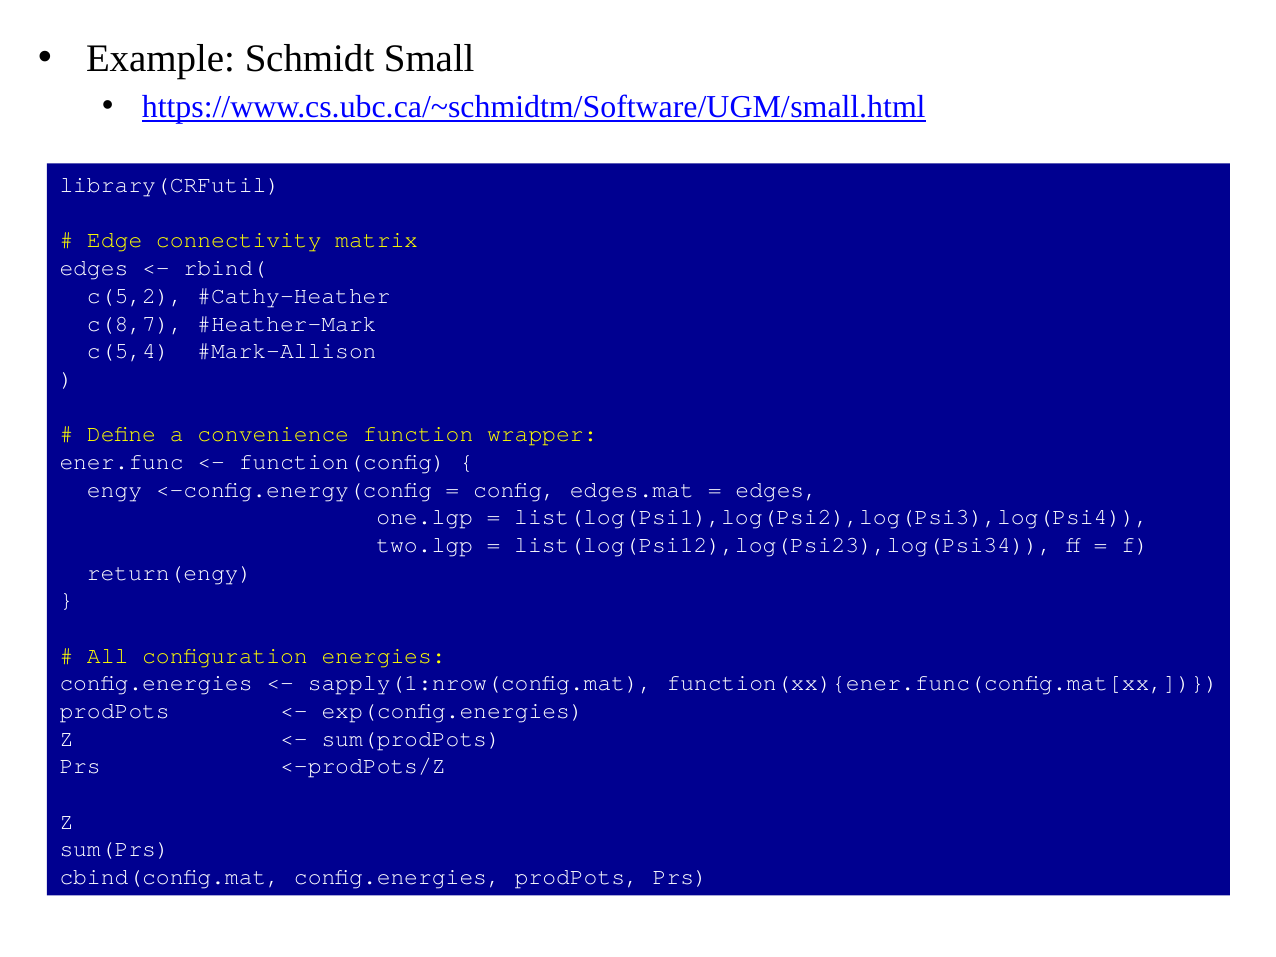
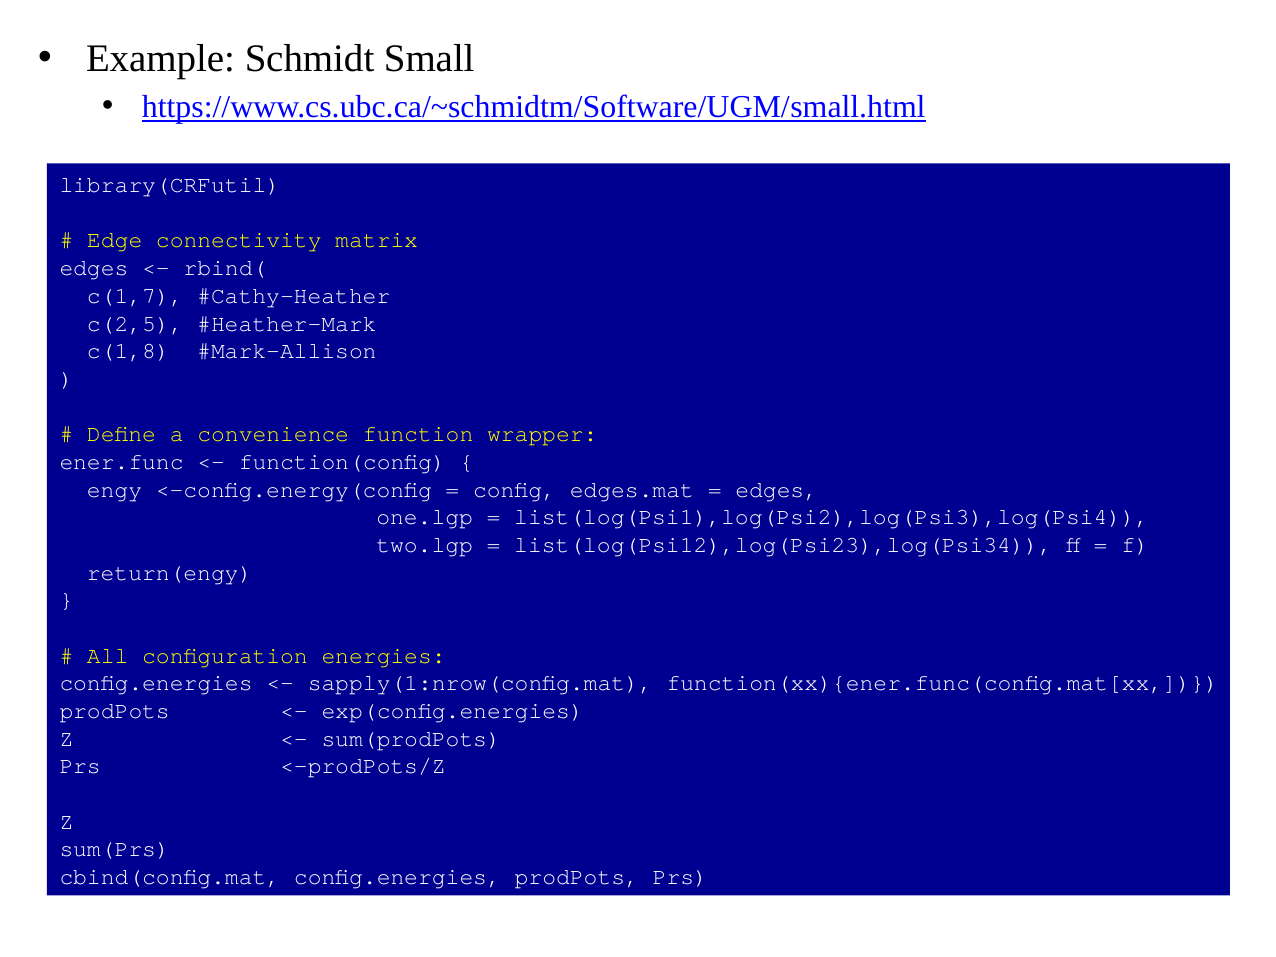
c(5,2: c(5,2 -> c(1,7
c(8,7: c(8,7 -> c(2,5
c(5,4: c(5,4 -> c(1,8
